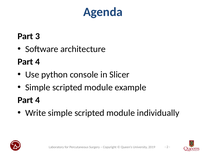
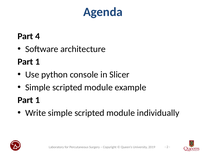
3: 3 -> 4
4 at (37, 62): 4 -> 1
4 at (37, 100): 4 -> 1
